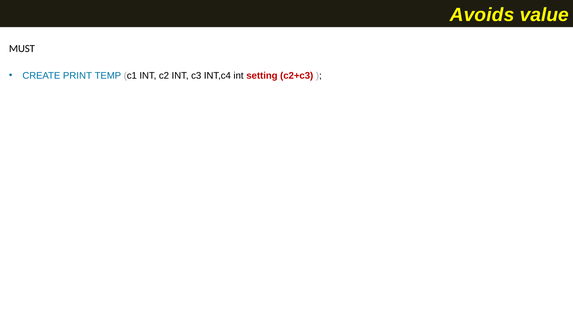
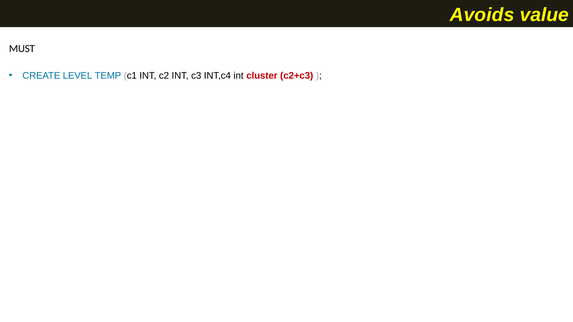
PRINT: PRINT -> LEVEL
setting: setting -> cluster
